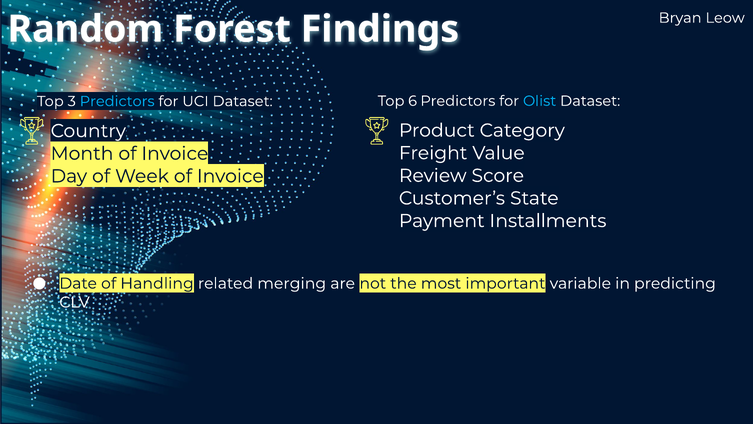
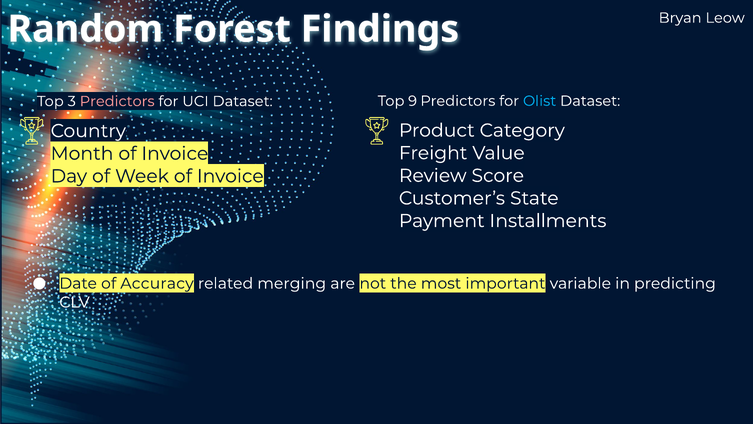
Predictors at (117, 101) colour: light blue -> pink
6: 6 -> 9
Handling: Handling -> Accuracy
